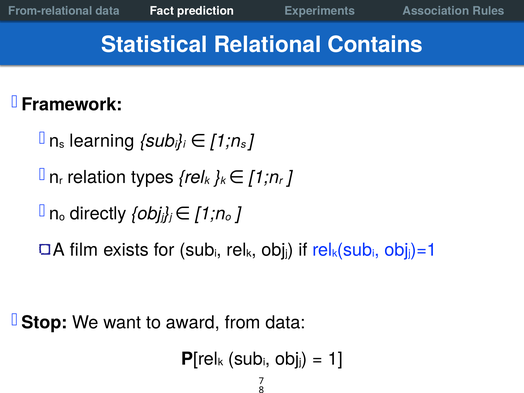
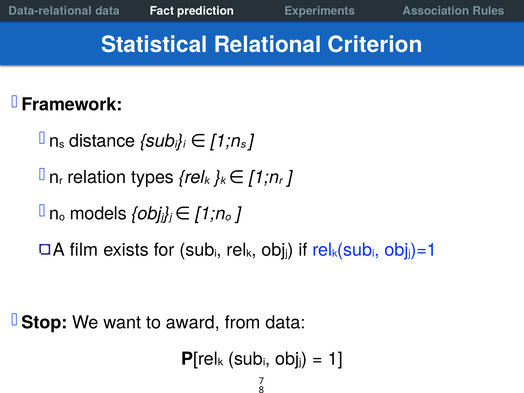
From-relational: From-relational -> Data-relational
Contains: Contains -> Criterion
learning: learning -> distance
directly: directly -> models
